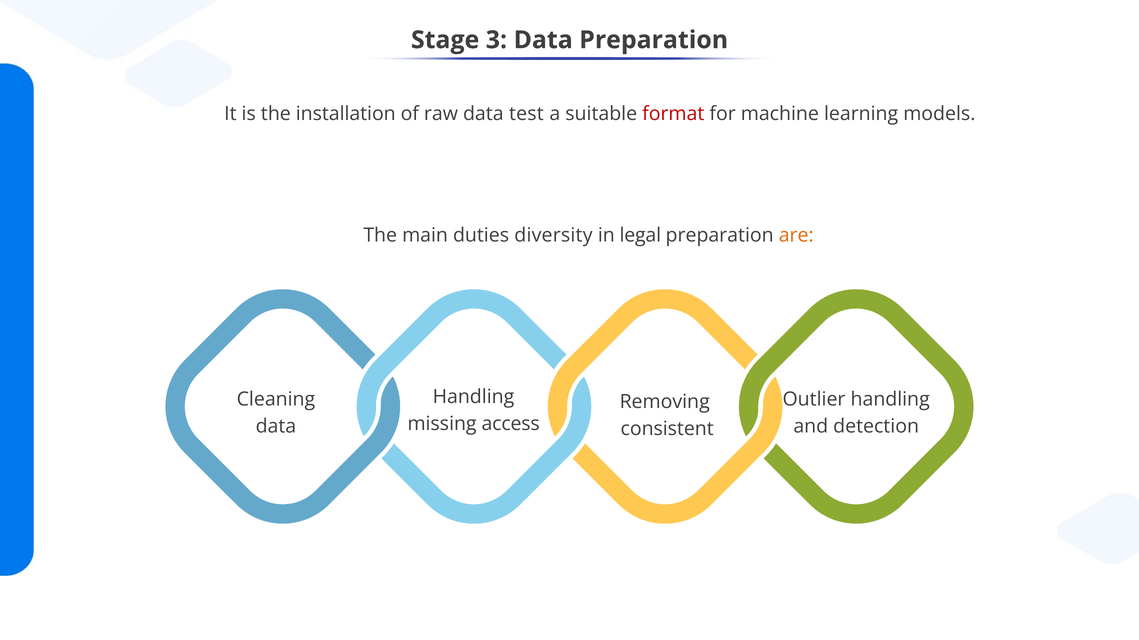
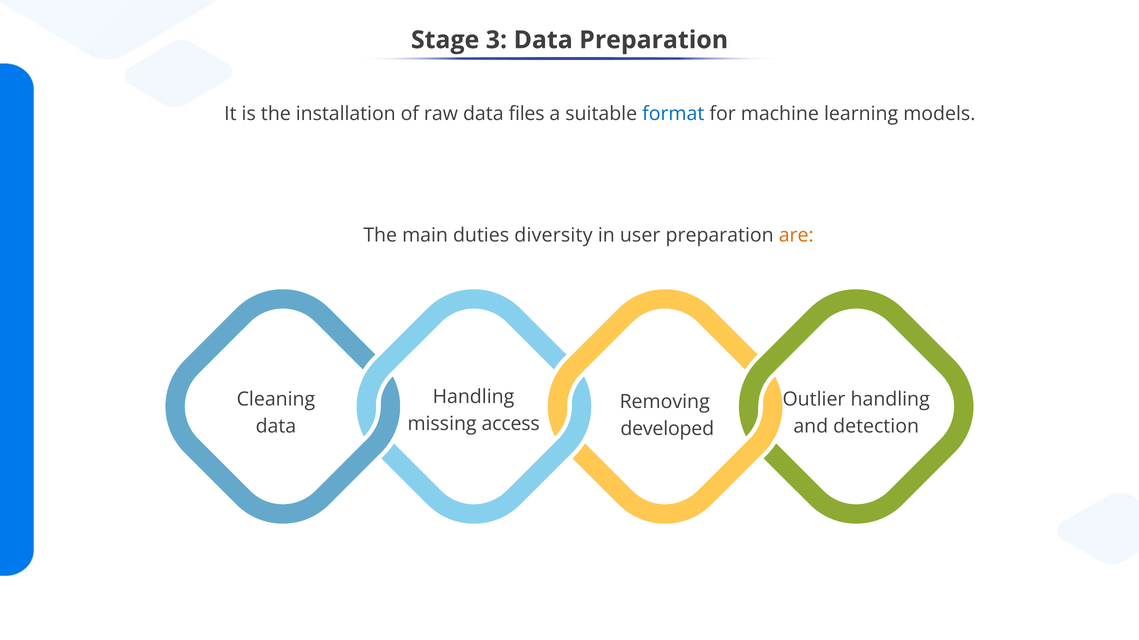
test: test -> files
format colour: red -> blue
legal: legal -> user
consistent: consistent -> developed
